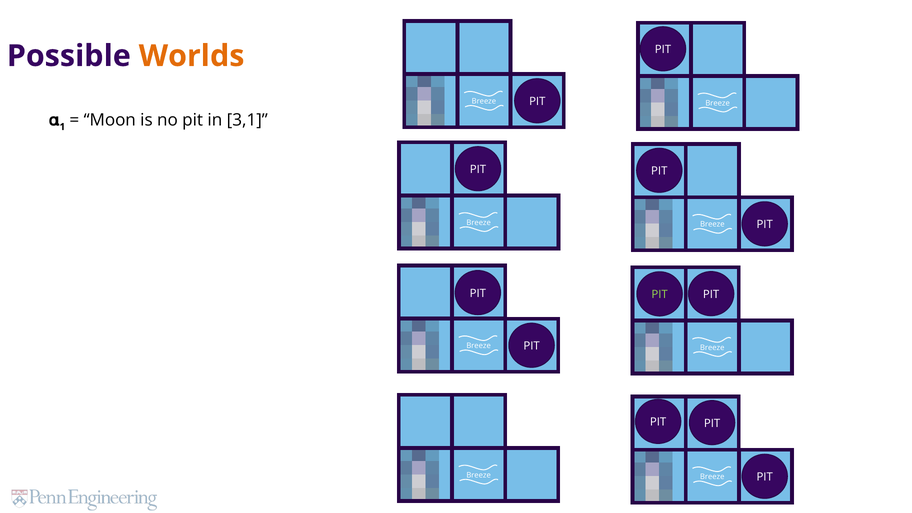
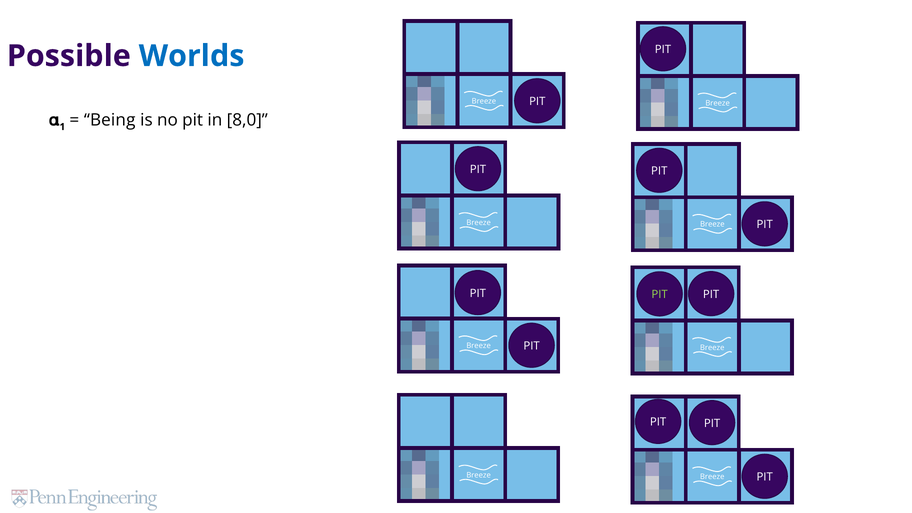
Worlds colour: orange -> blue
Moon: Moon -> Being
3,1: 3,1 -> 8,0
